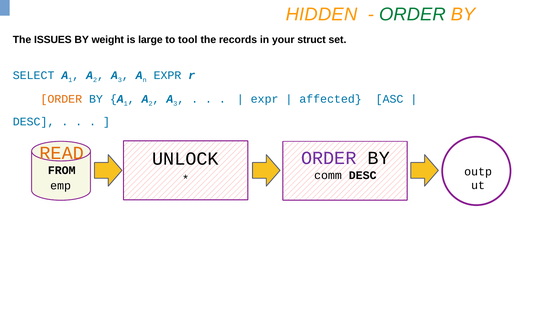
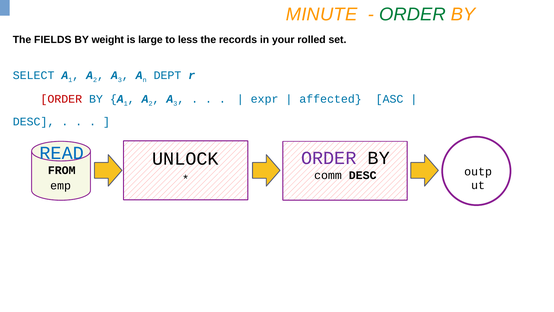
HIDDEN: HIDDEN -> MINUTE
ISSUES: ISSUES -> FIELDS
tool: tool -> less
struct: struct -> rolled
EXPR at (167, 75): EXPR -> DEPT
ORDER at (61, 99) colour: orange -> red
READ colour: orange -> blue
